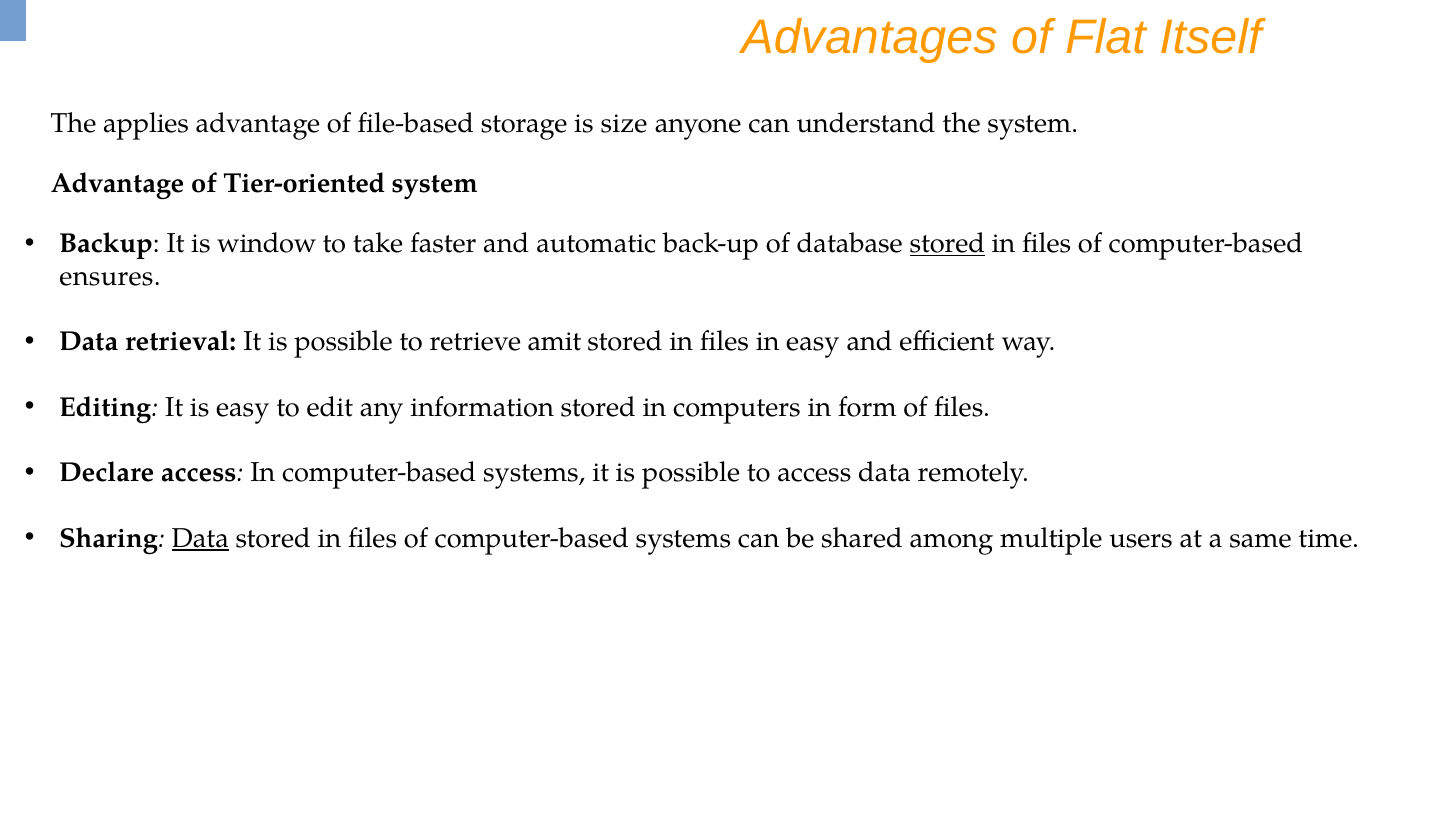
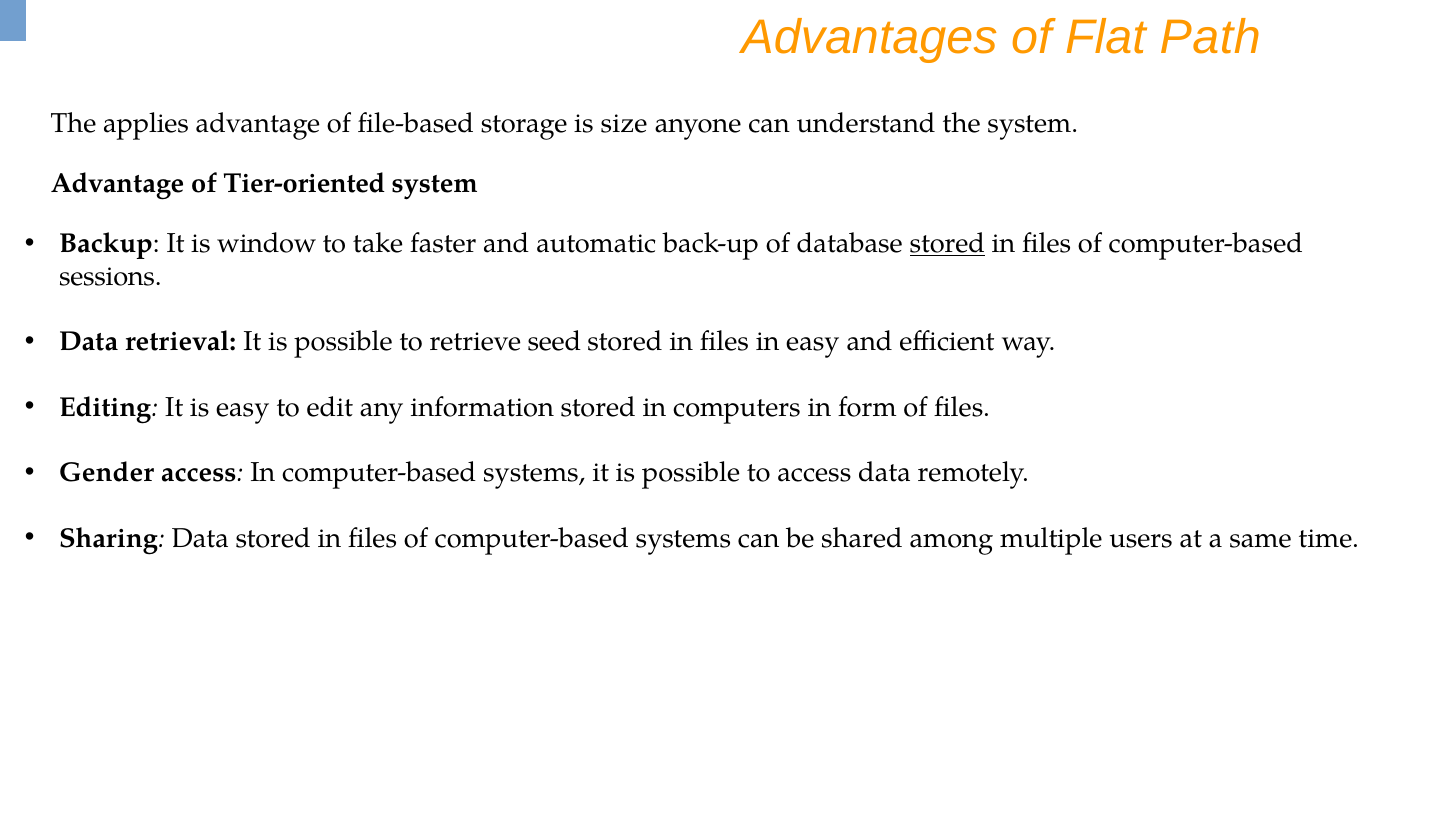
Itself: Itself -> Path
ensures: ensures -> sessions
amit: amit -> seed
Declare: Declare -> Gender
Data at (200, 538) underline: present -> none
